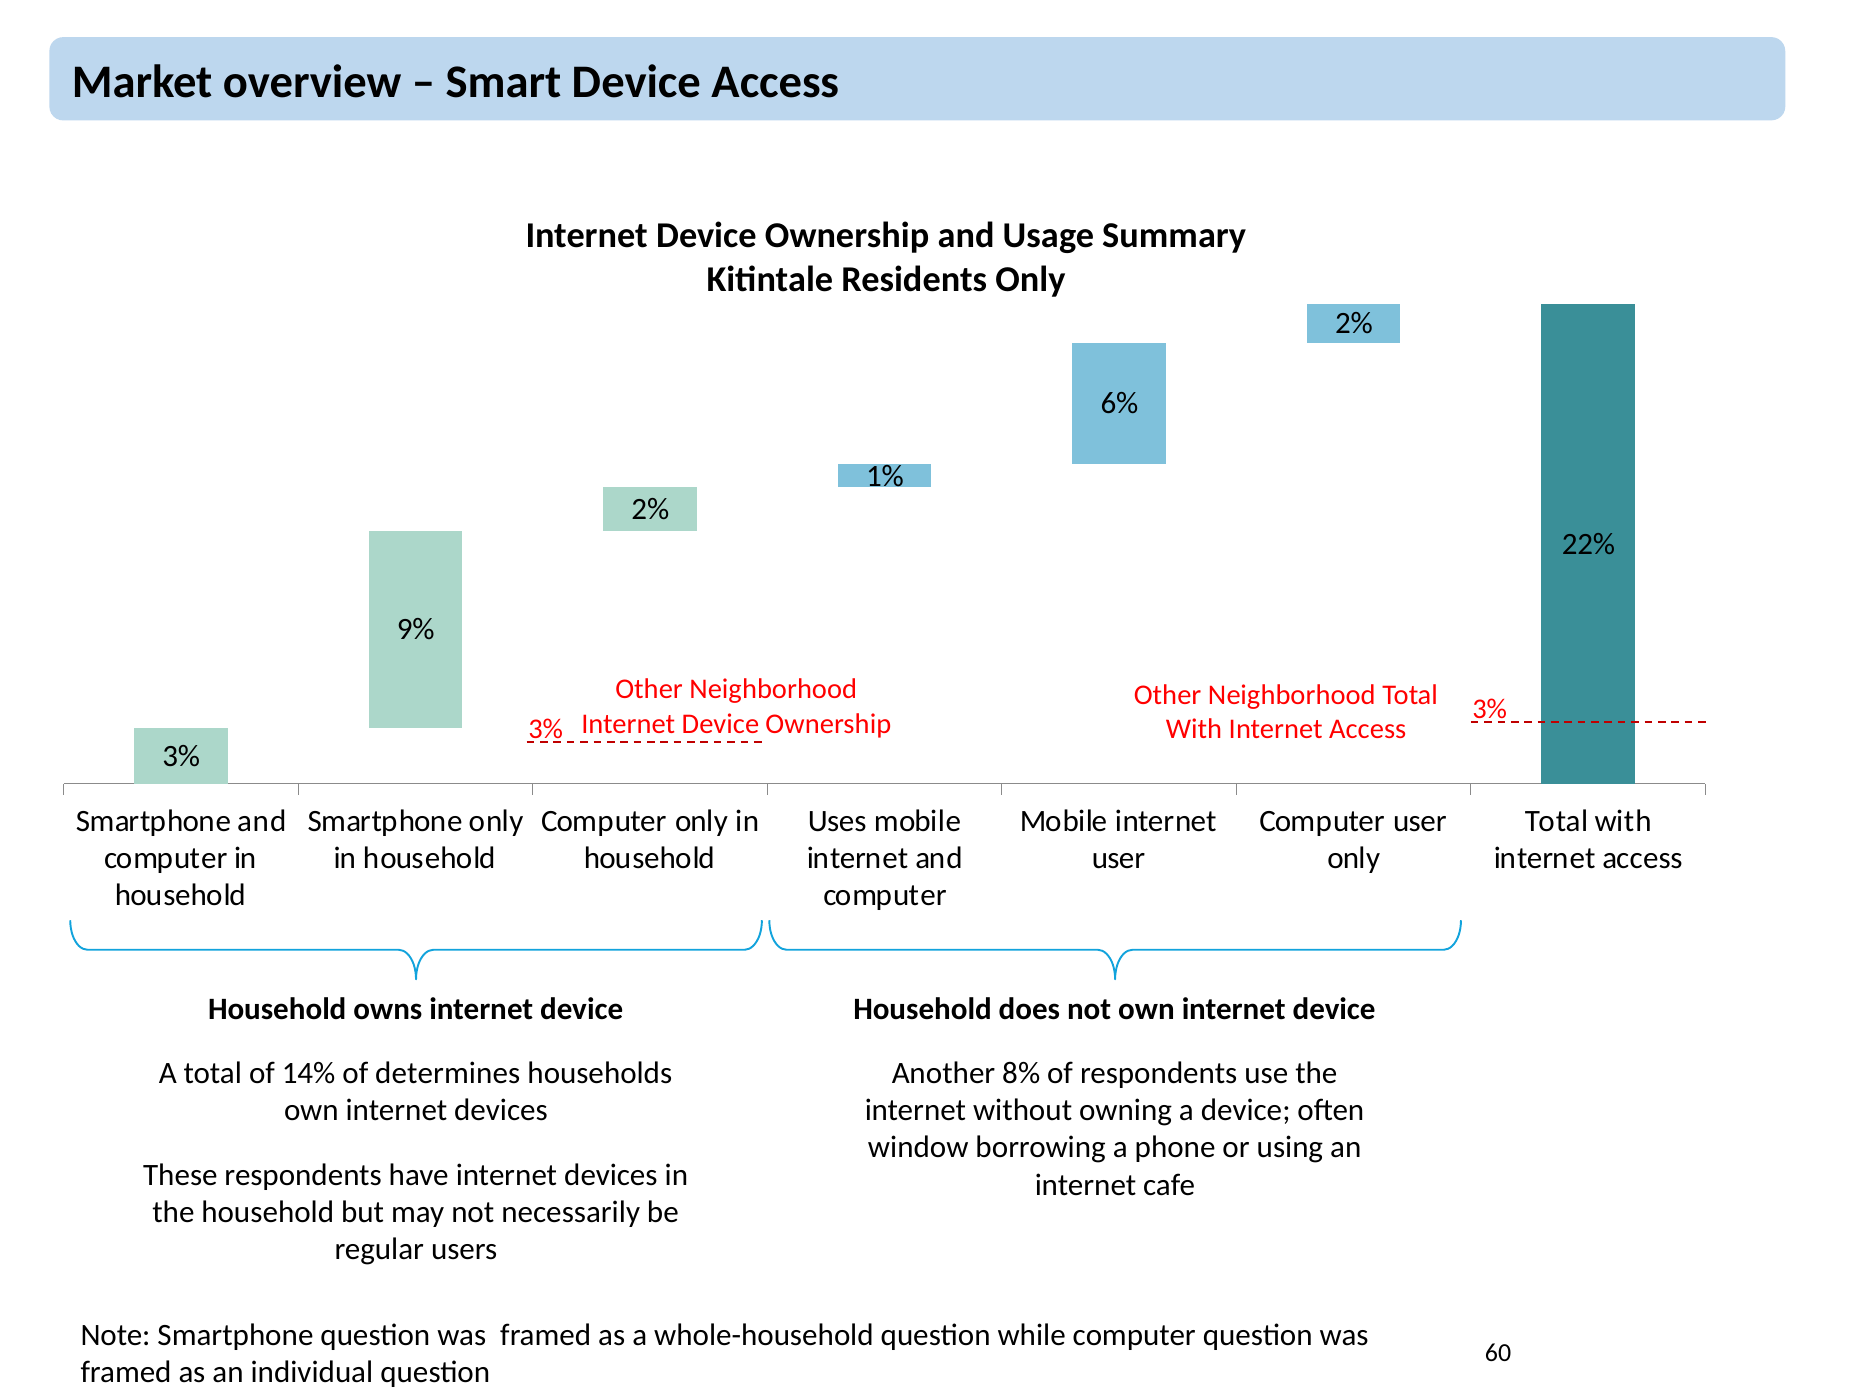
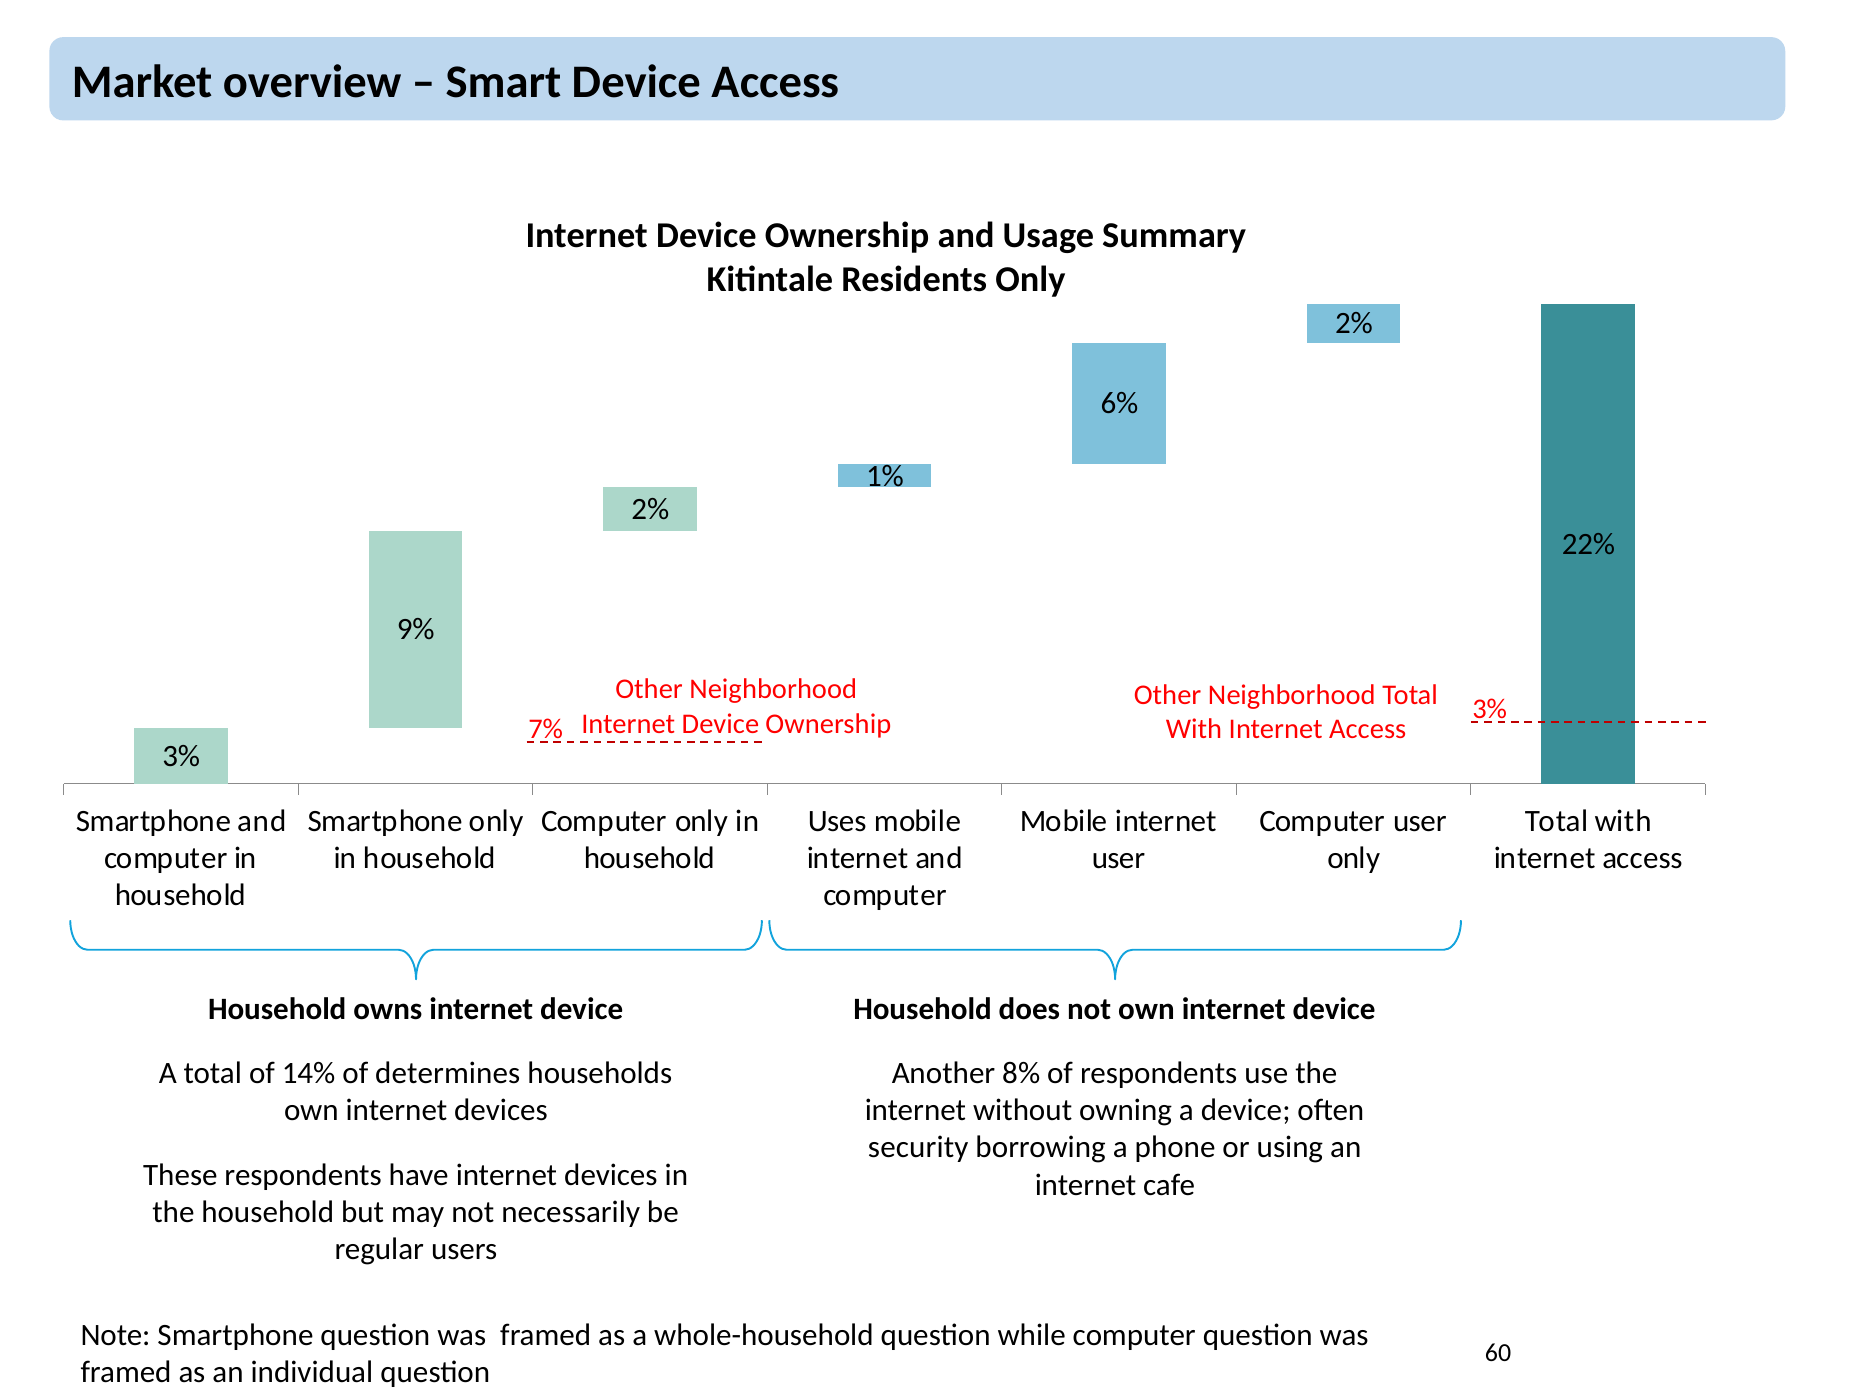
3% at (546, 730): 3% -> 7%
window: window -> security
